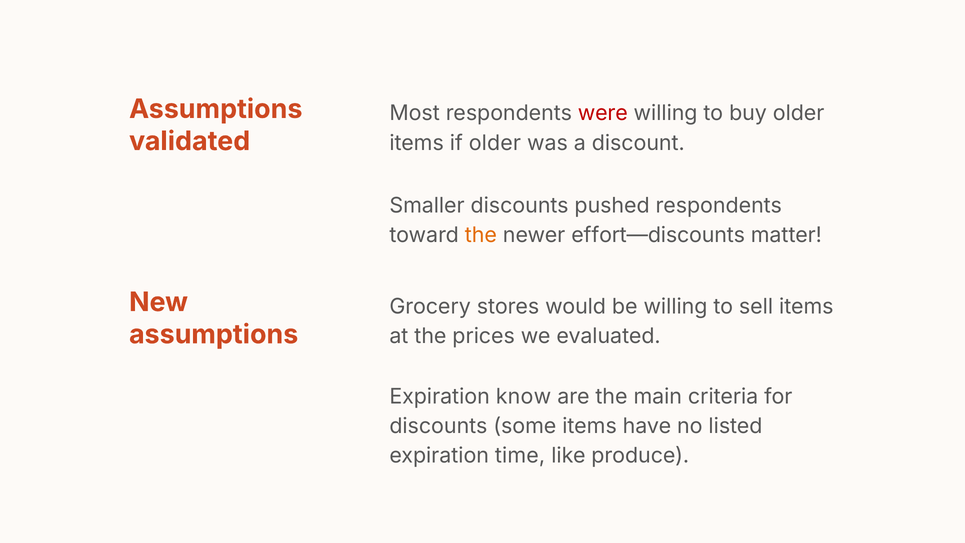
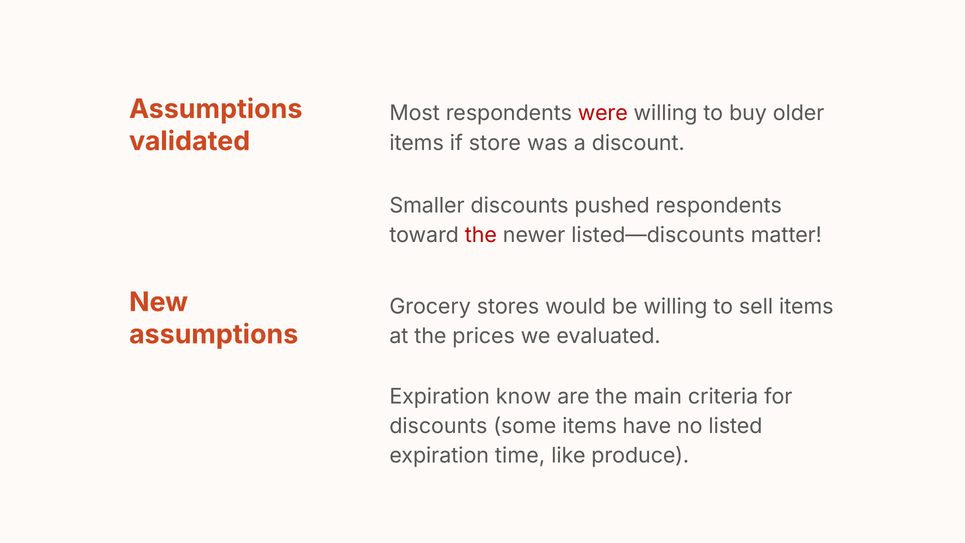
if older: older -> store
the at (481, 235) colour: orange -> red
effort—discounts: effort—discounts -> listed—discounts
